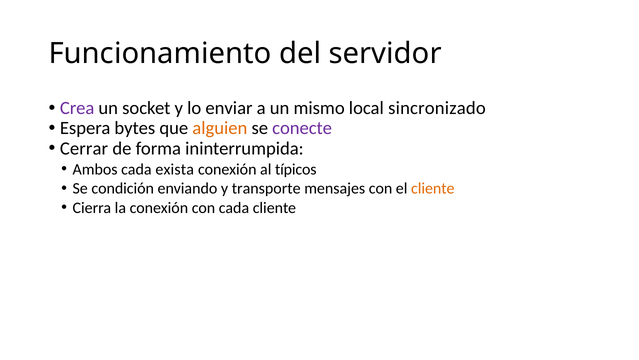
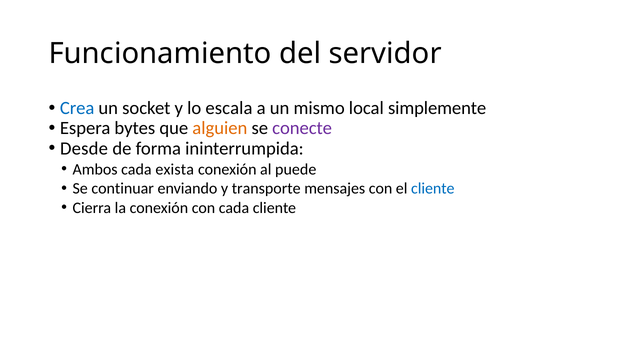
Crea colour: purple -> blue
enviar: enviar -> escala
sincronizado: sincronizado -> simplemente
Cerrar: Cerrar -> Desde
típicos: típicos -> puede
condición: condición -> continuar
cliente at (433, 188) colour: orange -> blue
